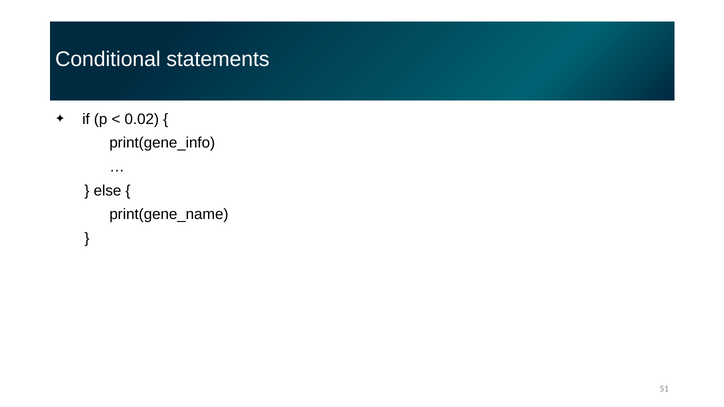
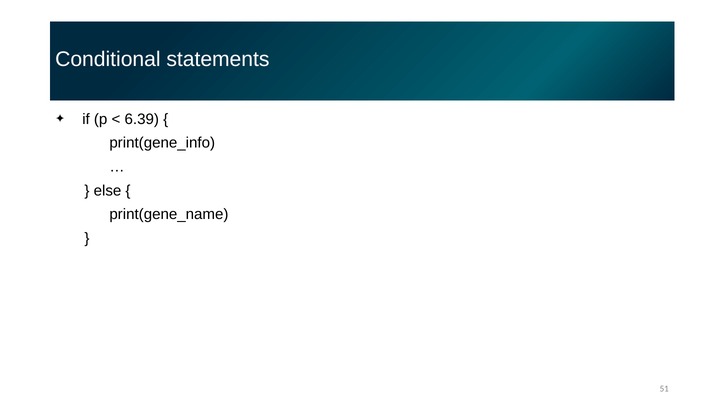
0.02: 0.02 -> 6.39
